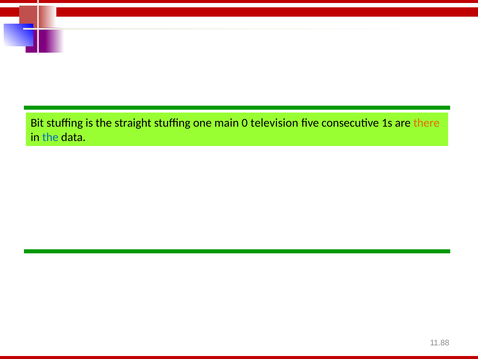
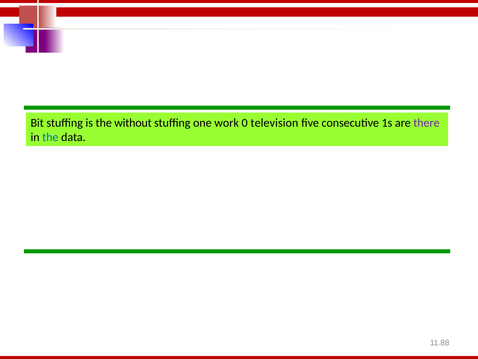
straight: straight -> without
main: main -> work
there colour: orange -> purple
